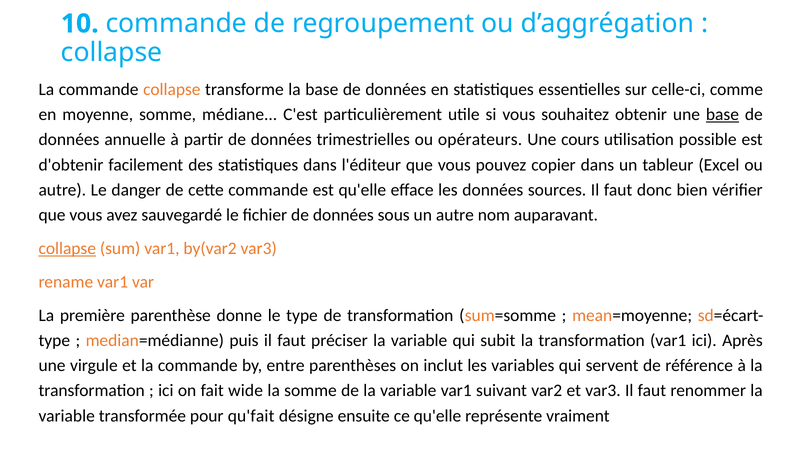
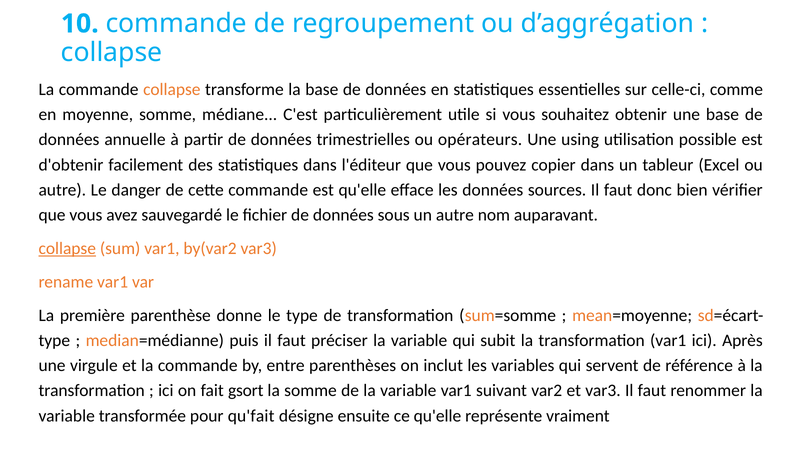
base at (722, 114) underline: present -> none
cours: cours -> using
wide: wide -> gsort
